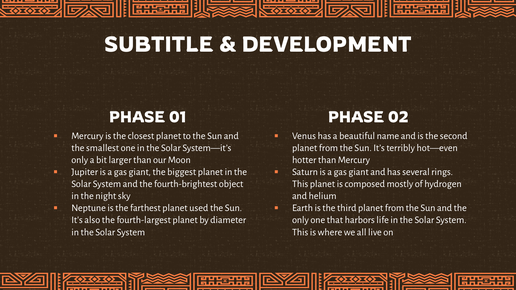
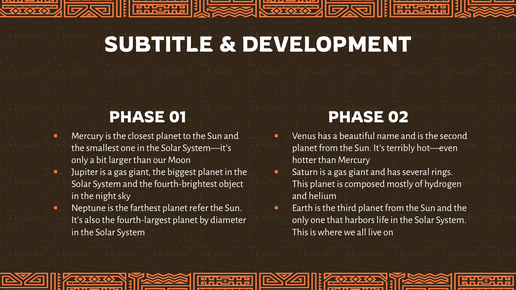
used: used -> refer
